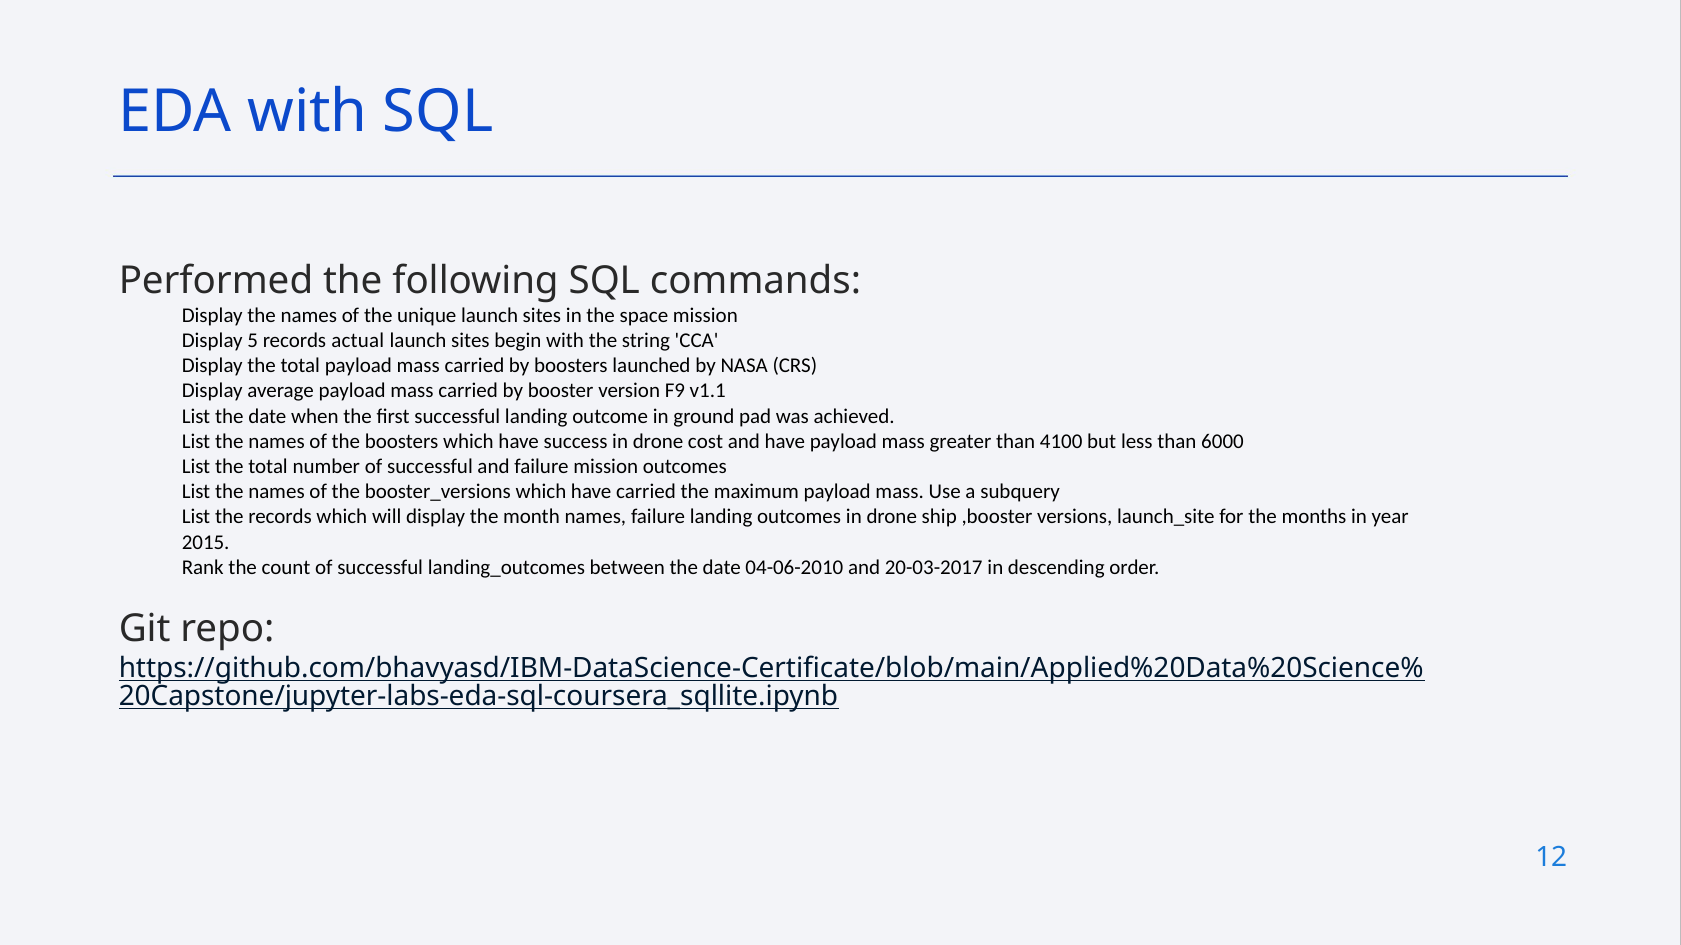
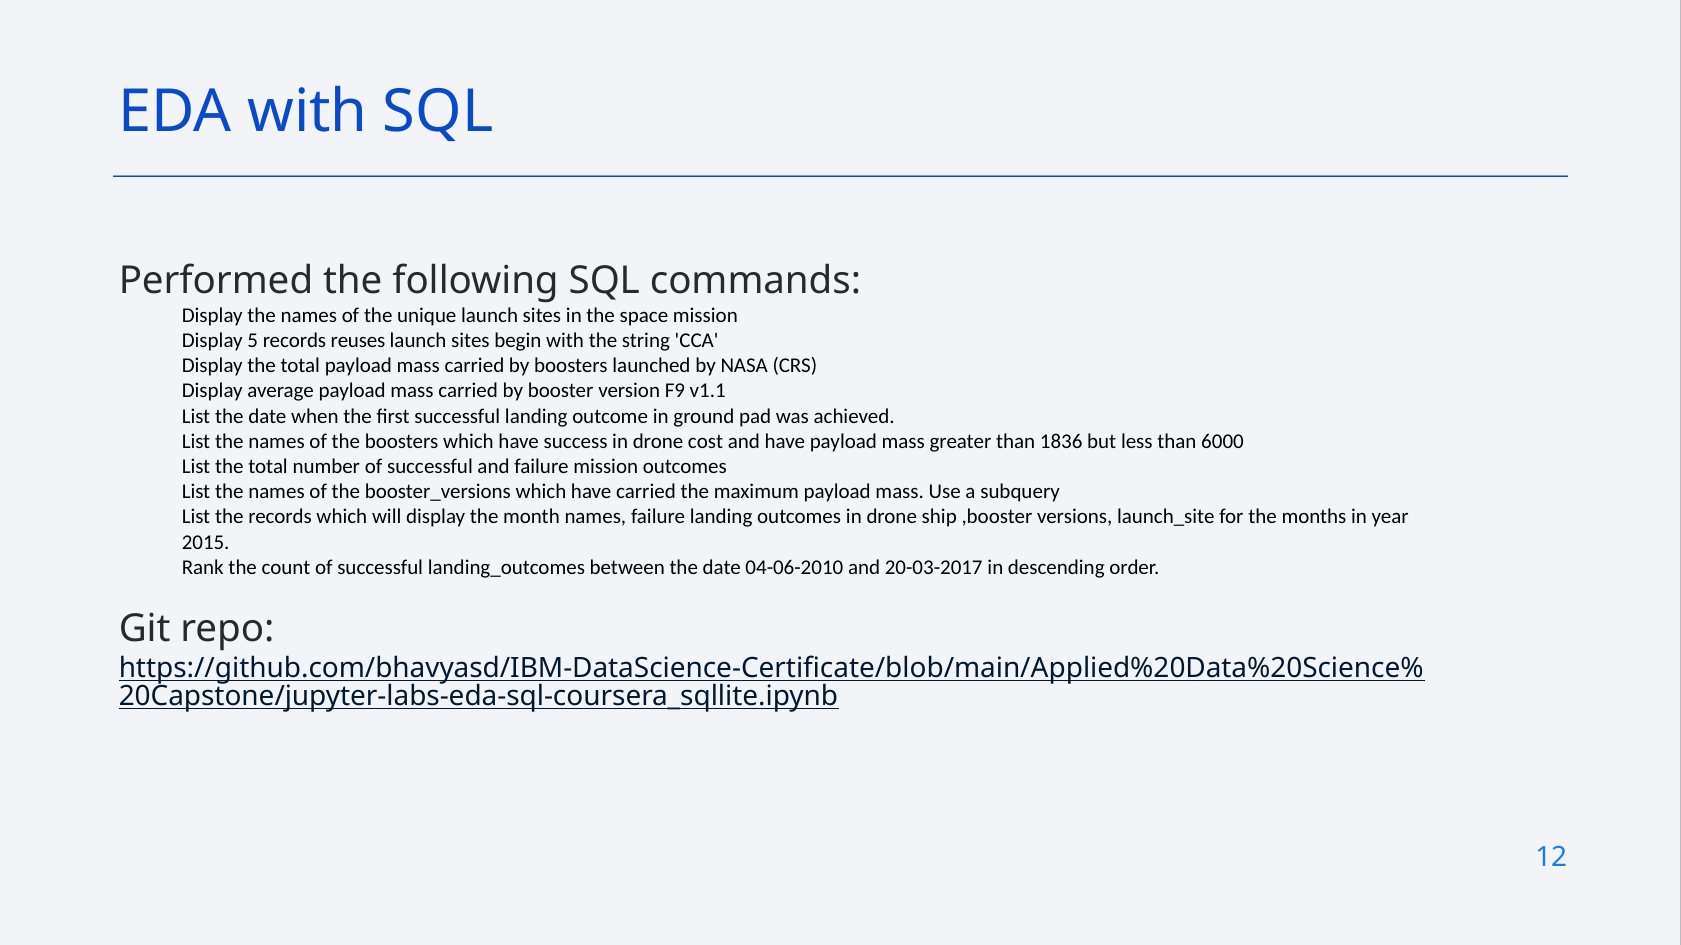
actual: actual -> reuses
4100: 4100 -> 1836
